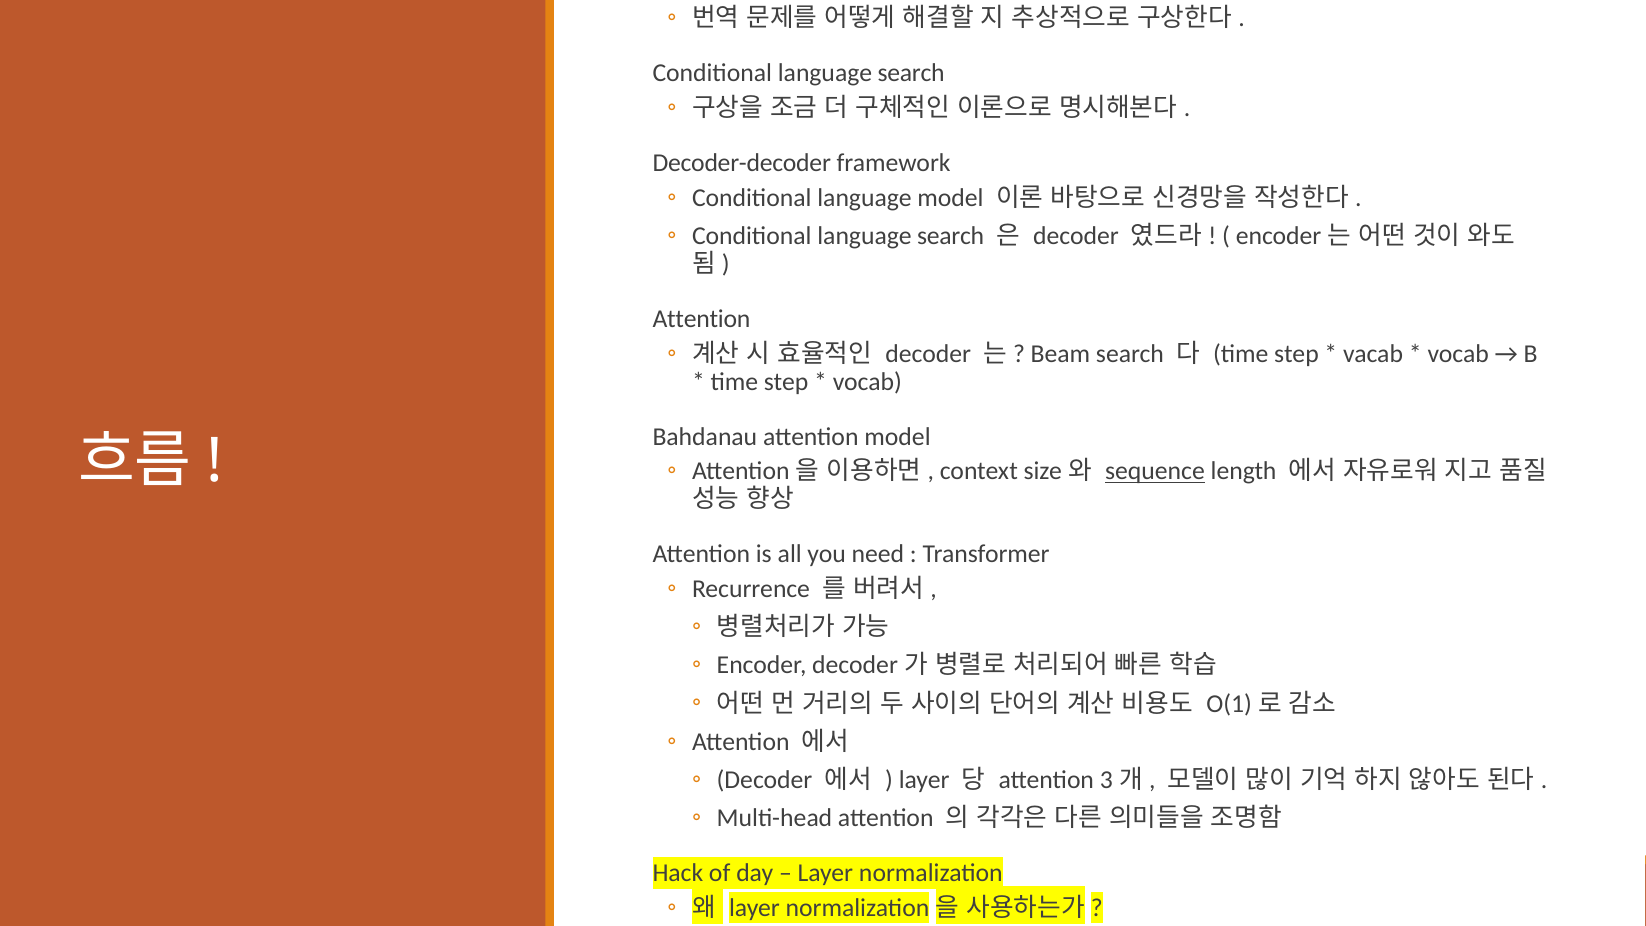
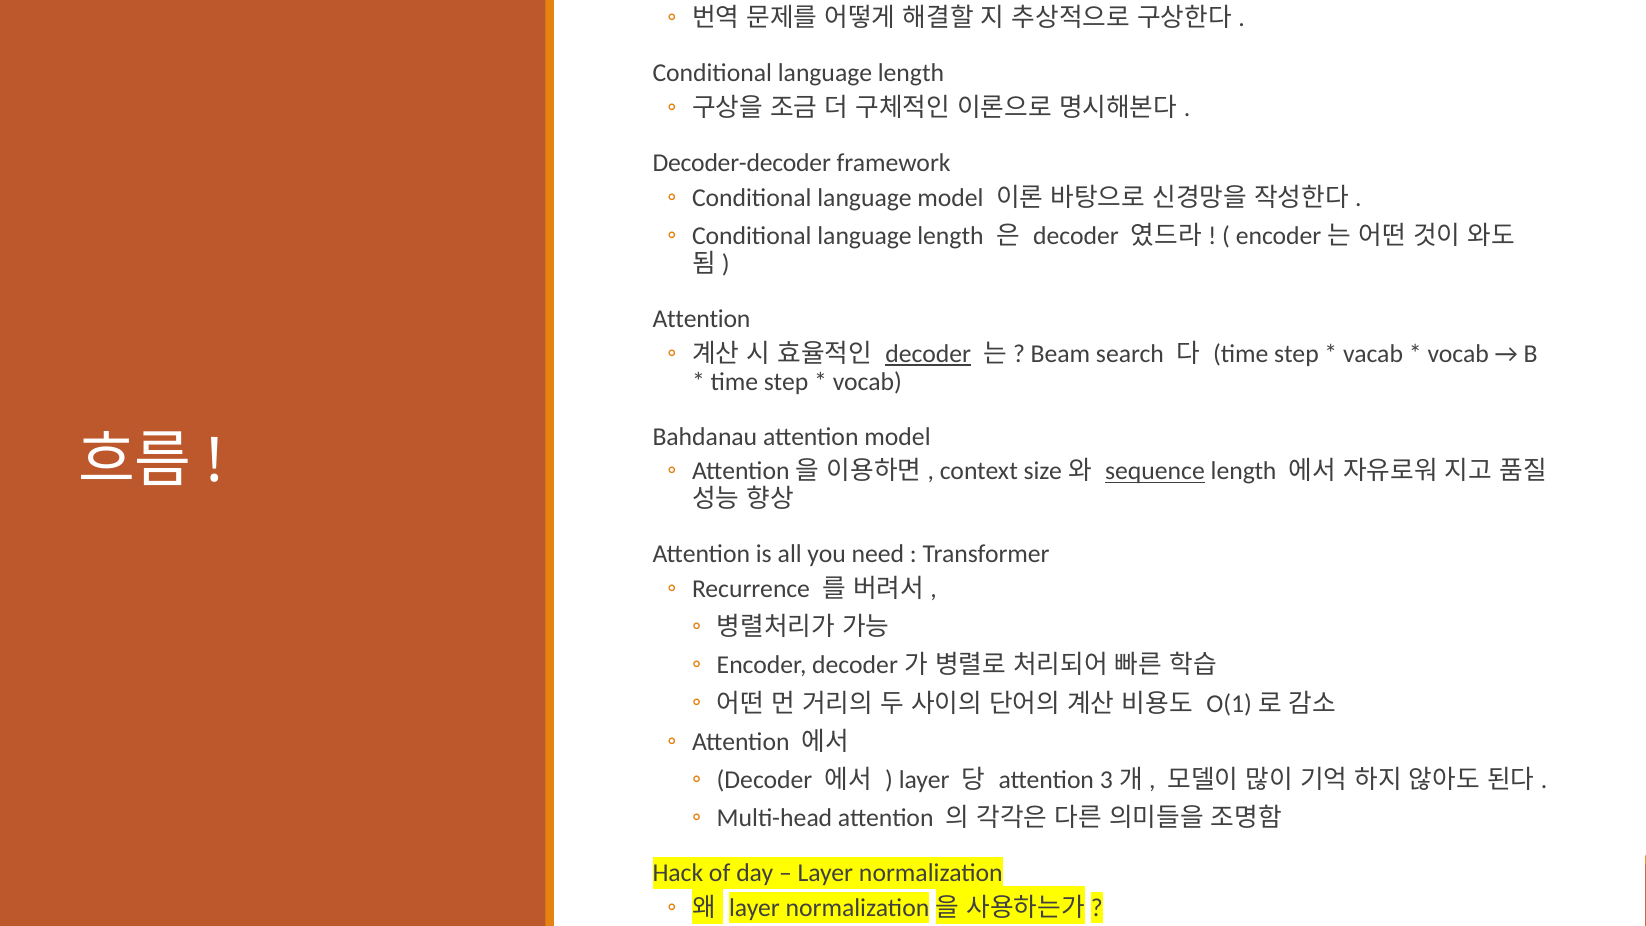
search at (911, 73): search -> length
search at (951, 236): search -> length
decoder at (928, 354) underline: none -> present
